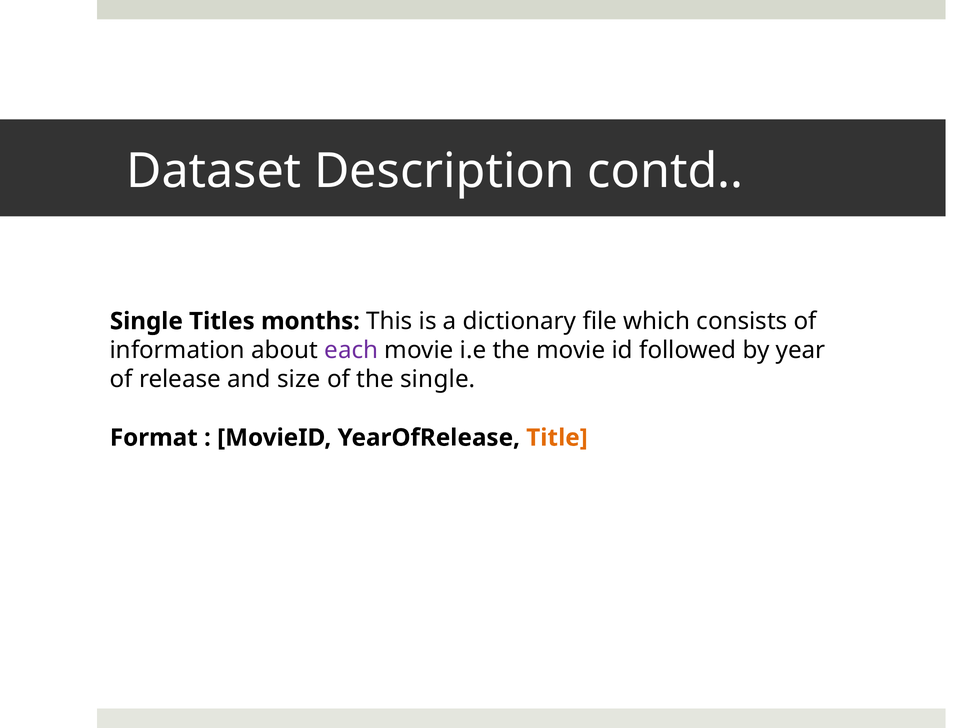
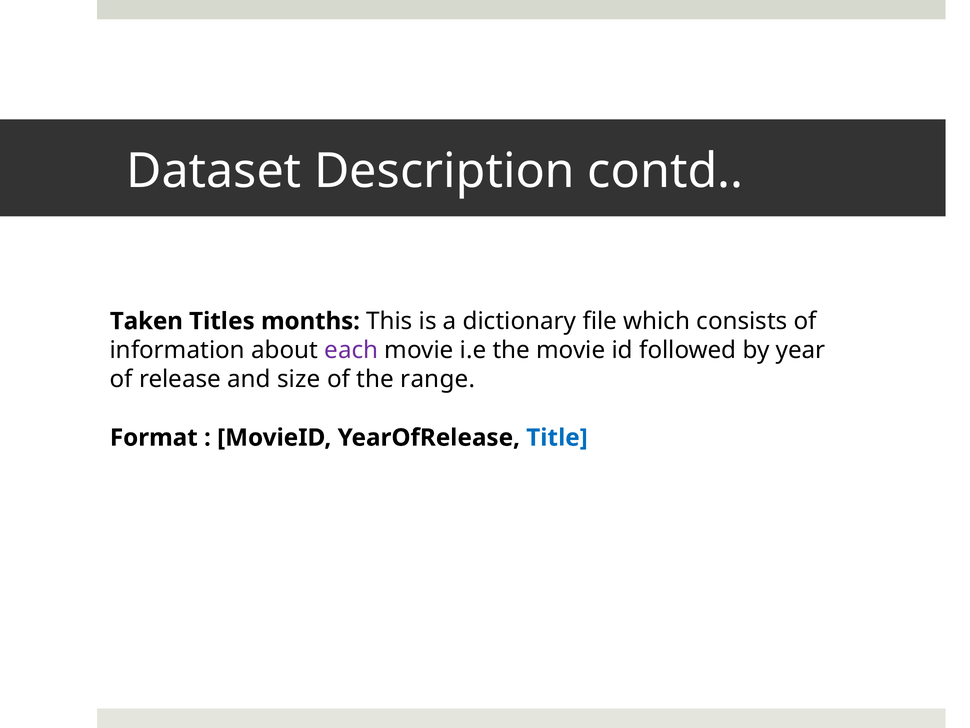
Single at (146, 321): Single -> Taken
the single: single -> range
Title colour: orange -> blue
